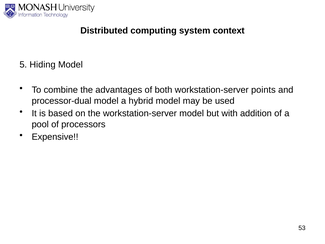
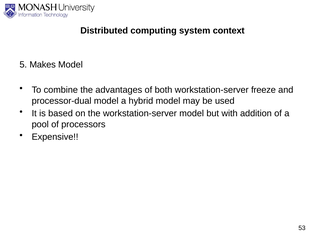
Hiding: Hiding -> Makes
points: points -> freeze
